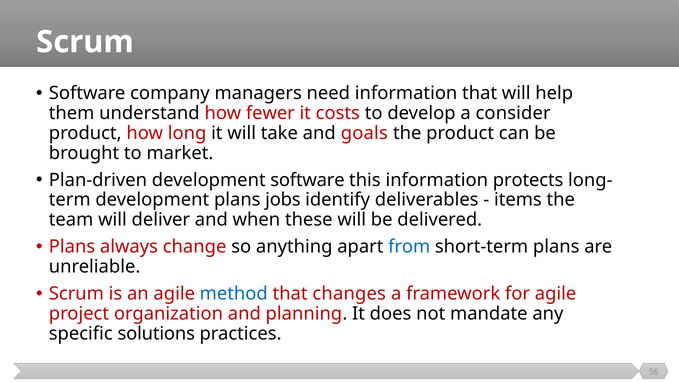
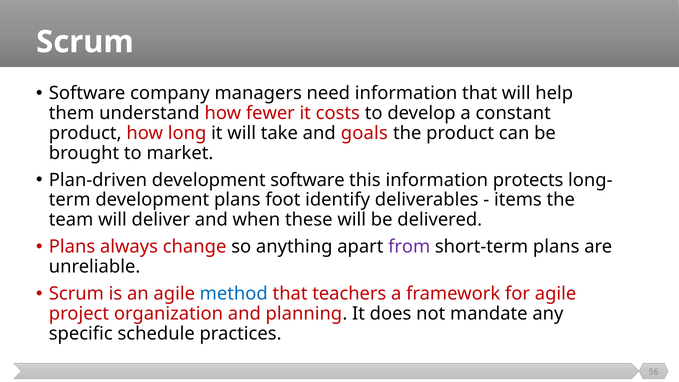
consider: consider -> constant
jobs: jobs -> foot
from colour: blue -> purple
changes: changes -> teachers
solutions: solutions -> schedule
